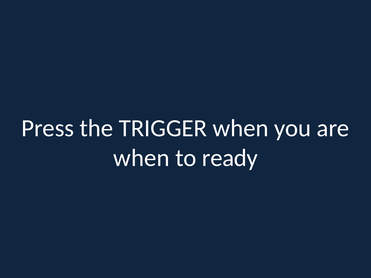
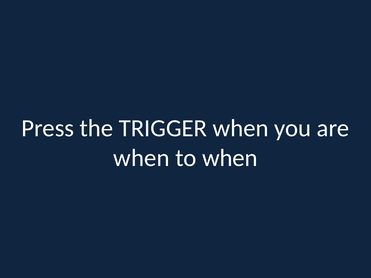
to ready: ready -> when
